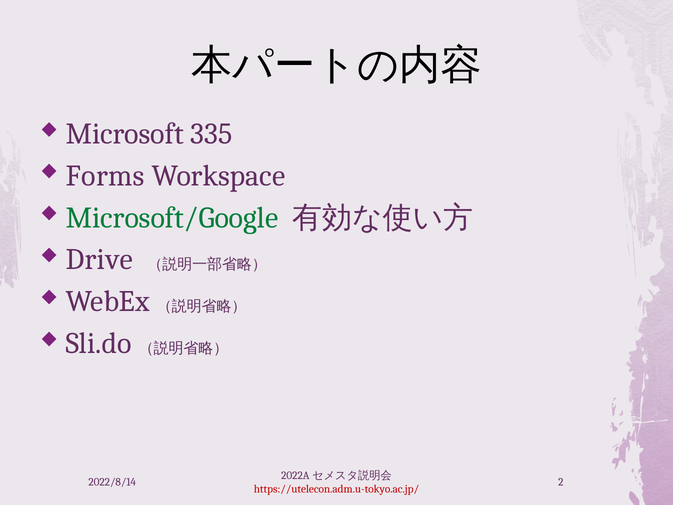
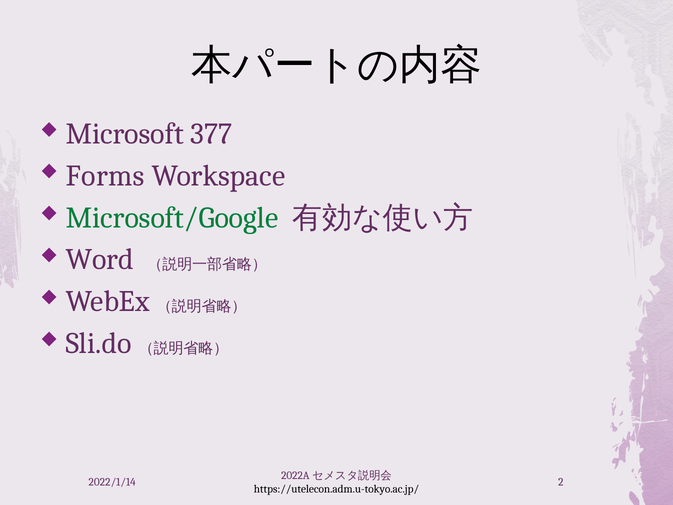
335: 335 -> 377
Drive: Drive -> Word
2022/8/14: 2022/8/14 -> 2022/1/14
https://utelecon.adm.u-tokyo.ac.jp/ colour: red -> black
